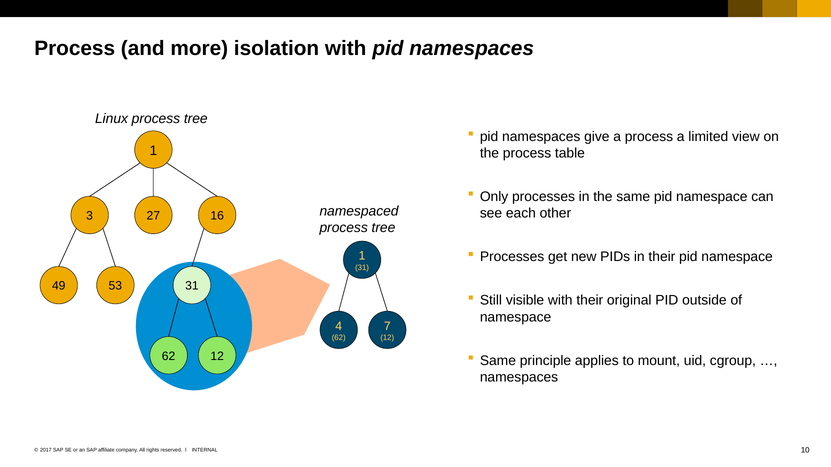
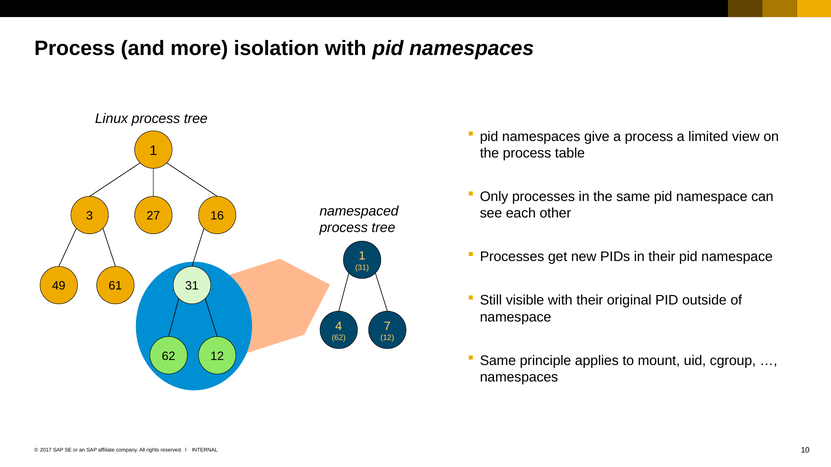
53: 53 -> 61
